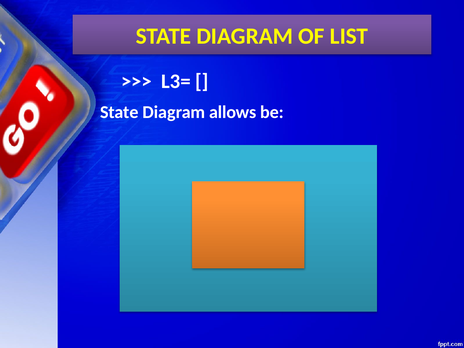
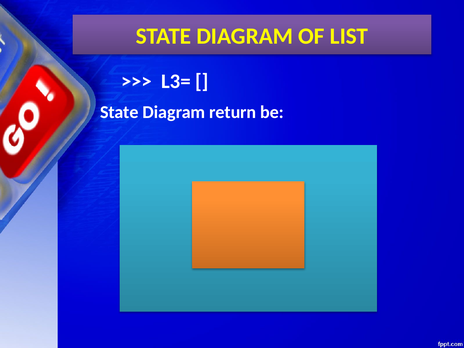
allows: allows -> return
